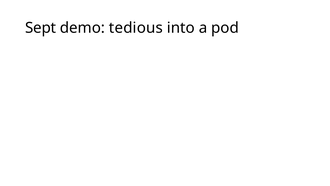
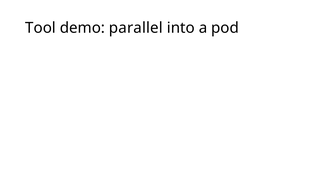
Sept: Sept -> Tool
tedious: tedious -> parallel
